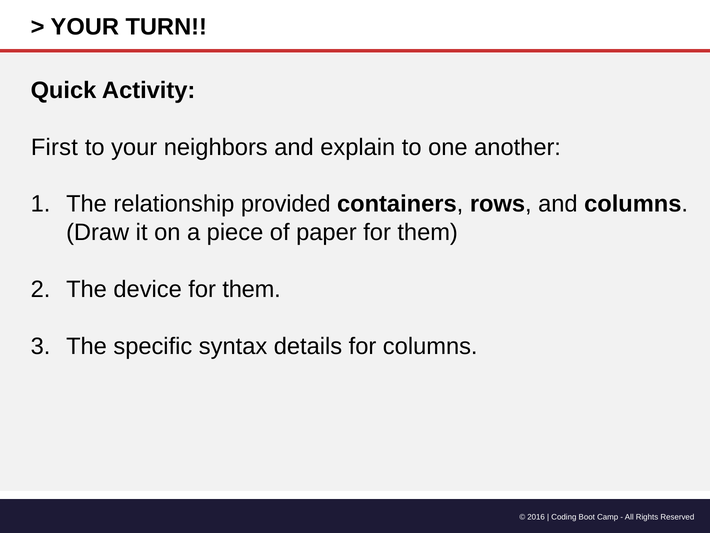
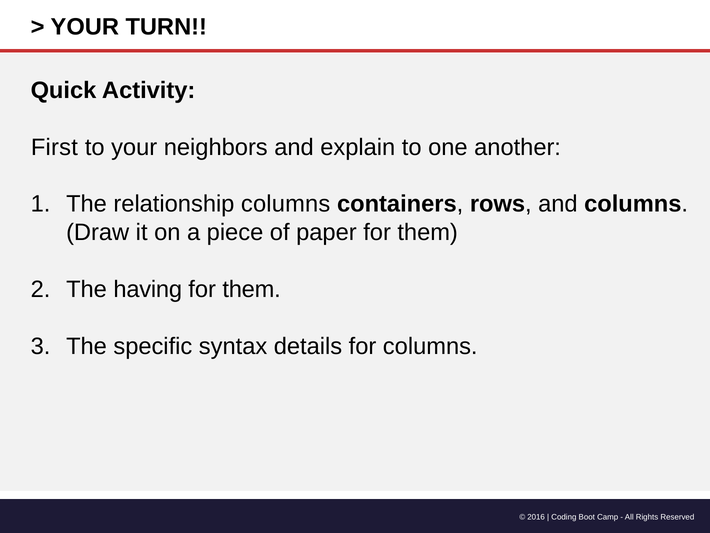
relationship provided: provided -> columns
device: device -> having
